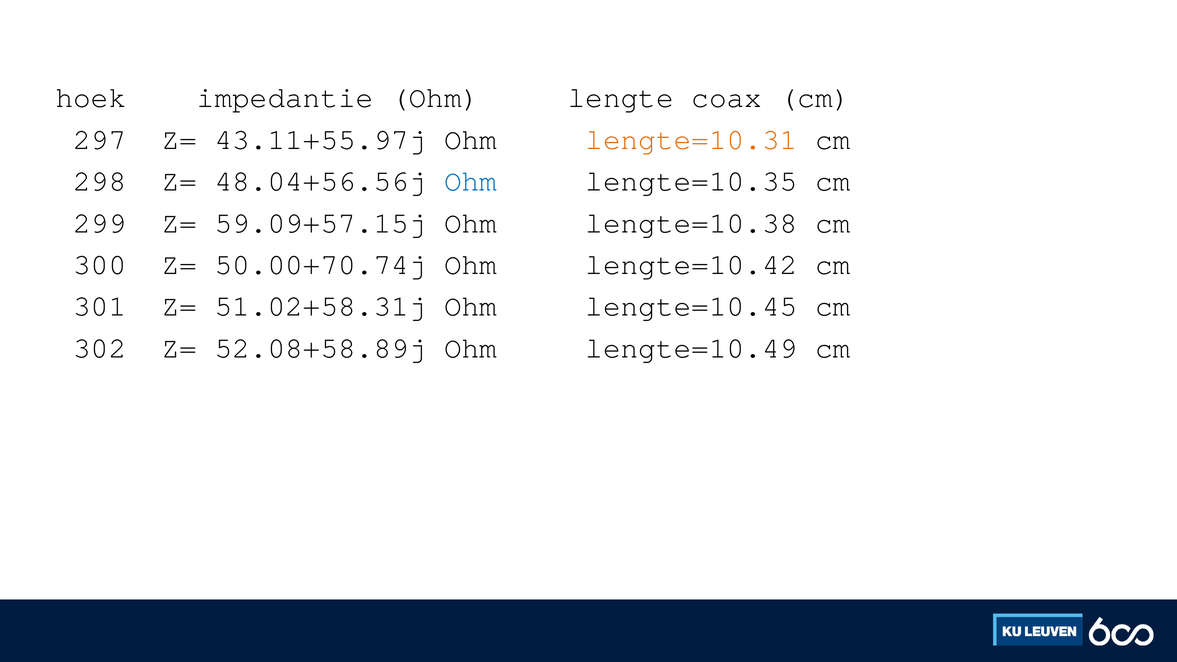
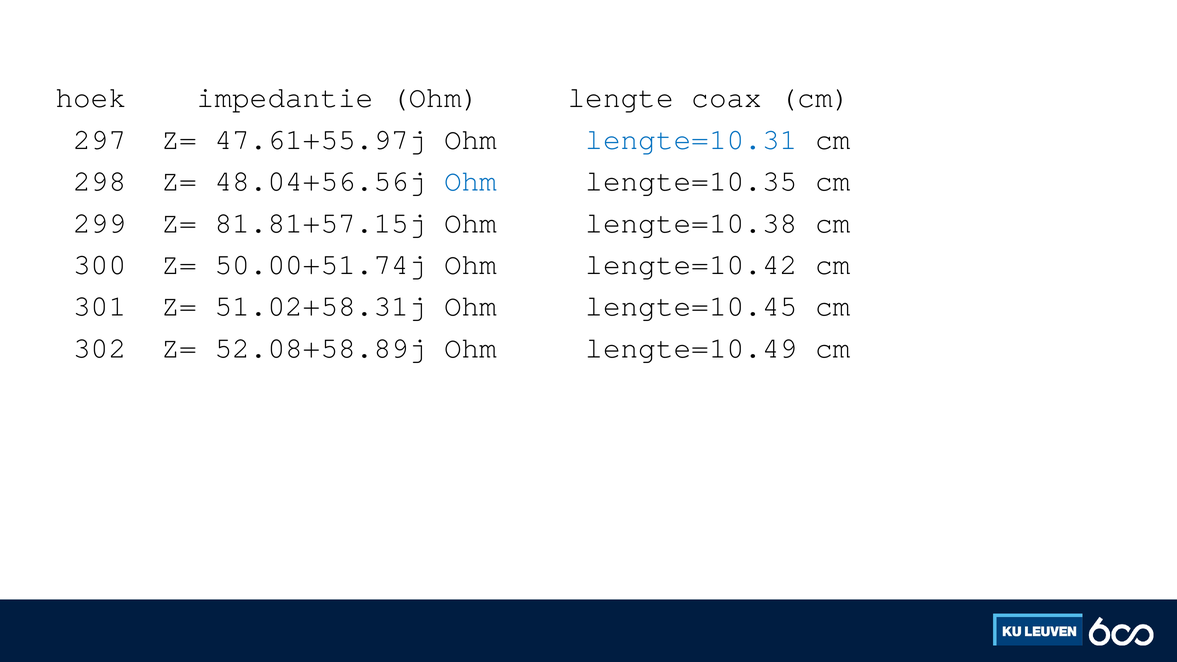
43.11+55.97j: 43.11+55.97j -> 47.61+55.97j
lengte=10.31 colour: orange -> blue
59.09+57.15j: 59.09+57.15j -> 81.81+57.15j
50.00+70.74j: 50.00+70.74j -> 50.00+51.74j
